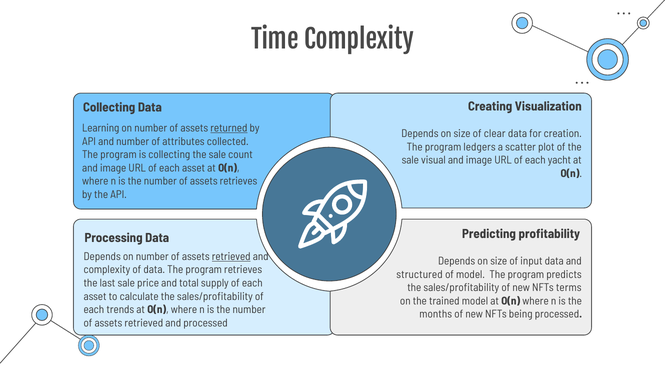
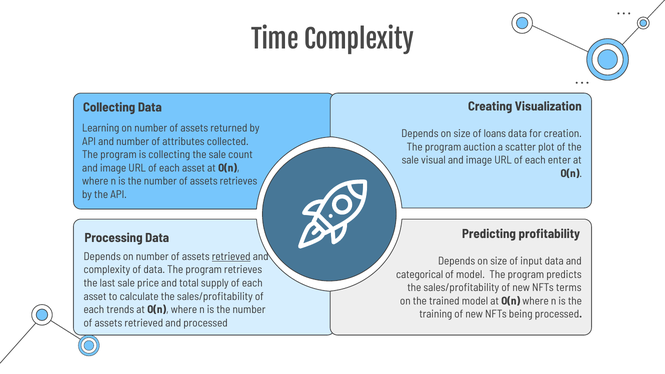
returned underline: present -> none
clear: clear -> loans
ledgers: ledgers -> auction
yacht: yacht -> enter
structured: structured -> categorical
months: months -> training
